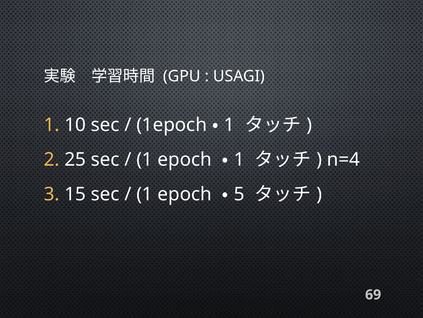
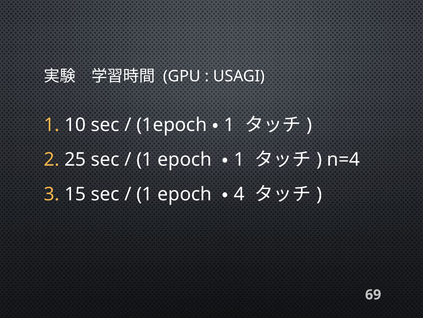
5: 5 -> 4
